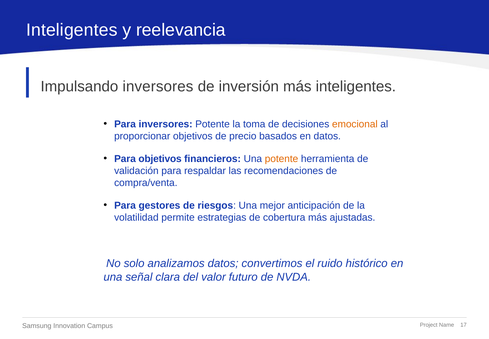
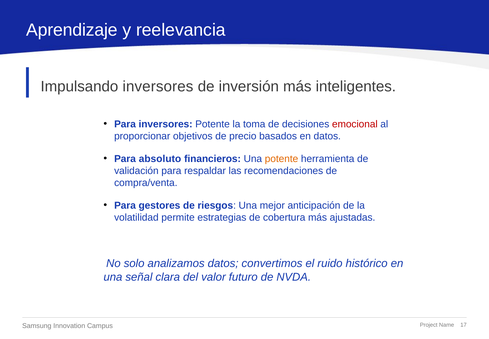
Inteligentes at (72, 30): Inteligentes -> Aprendizaje
emocional colour: orange -> red
Para objetivos: objetivos -> absoluto
